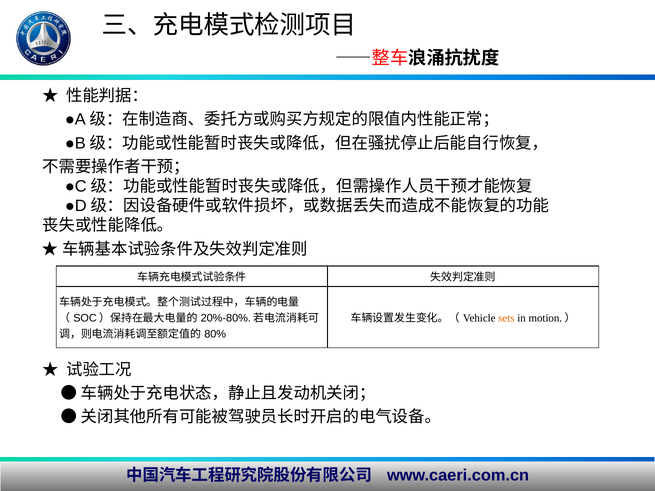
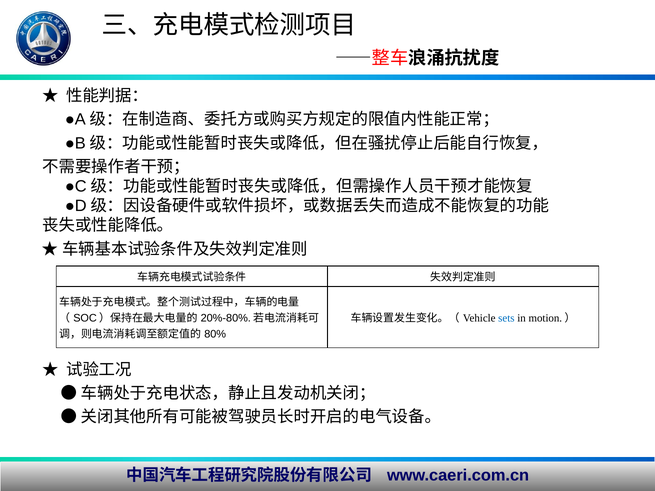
sets colour: orange -> blue
